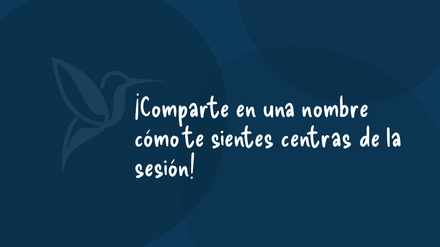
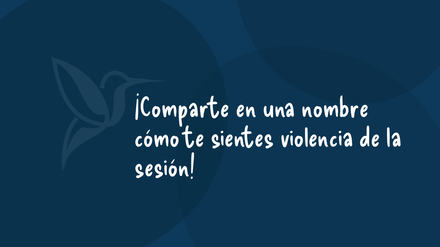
centras: centras -> violencia
